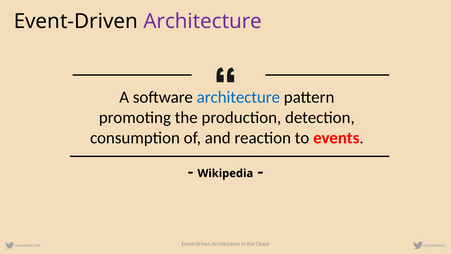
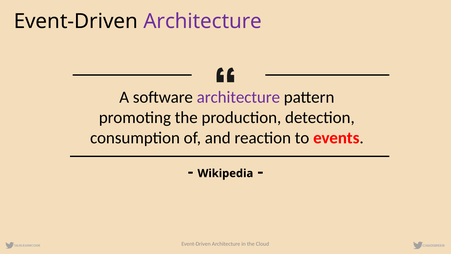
architecture at (238, 97) colour: blue -> purple
